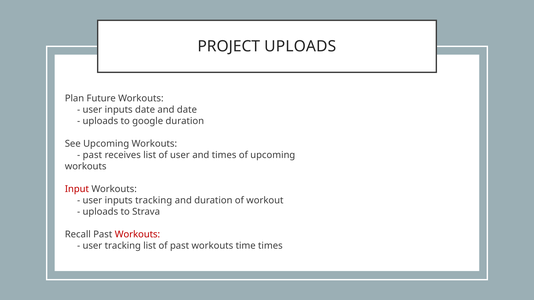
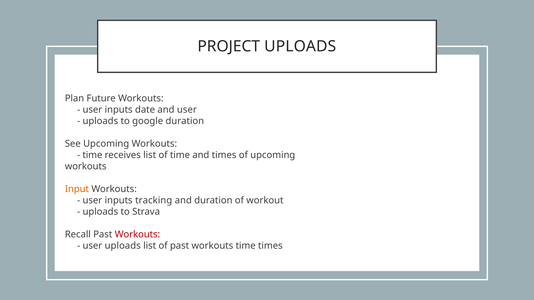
and date: date -> user
past at (92, 155): past -> time
of user: user -> time
Input colour: red -> orange
user tracking: tracking -> uploads
